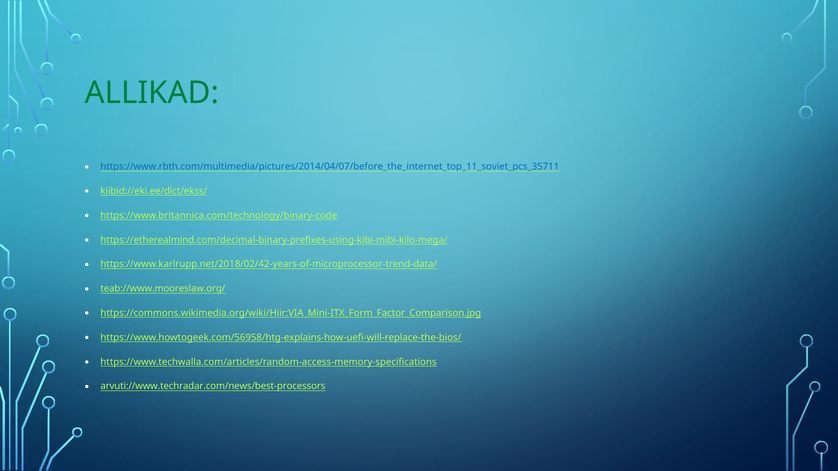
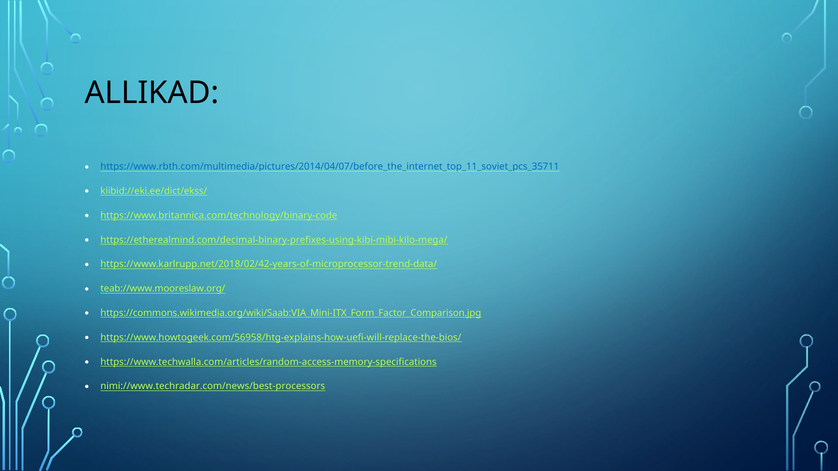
ALLIKAD colour: green -> black
https://commons.wikimedia.org/wiki/Hiir:VIA_Mini-ITX_Form_Factor_Comparison.jpg: https://commons.wikimedia.org/wiki/Hiir:VIA_Mini-ITX_Form_Factor_Comparison.jpg -> https://commons.wikimedia.org/wiki/Saab:VIA_Mini-ITX_Form_Factor_Comparison.jpg
arvuti://www.techradar.com/news/best-processors: arvuti://www.techradar.com/news/best-processors -> nimi://www.techradar.com/news/best-processors
